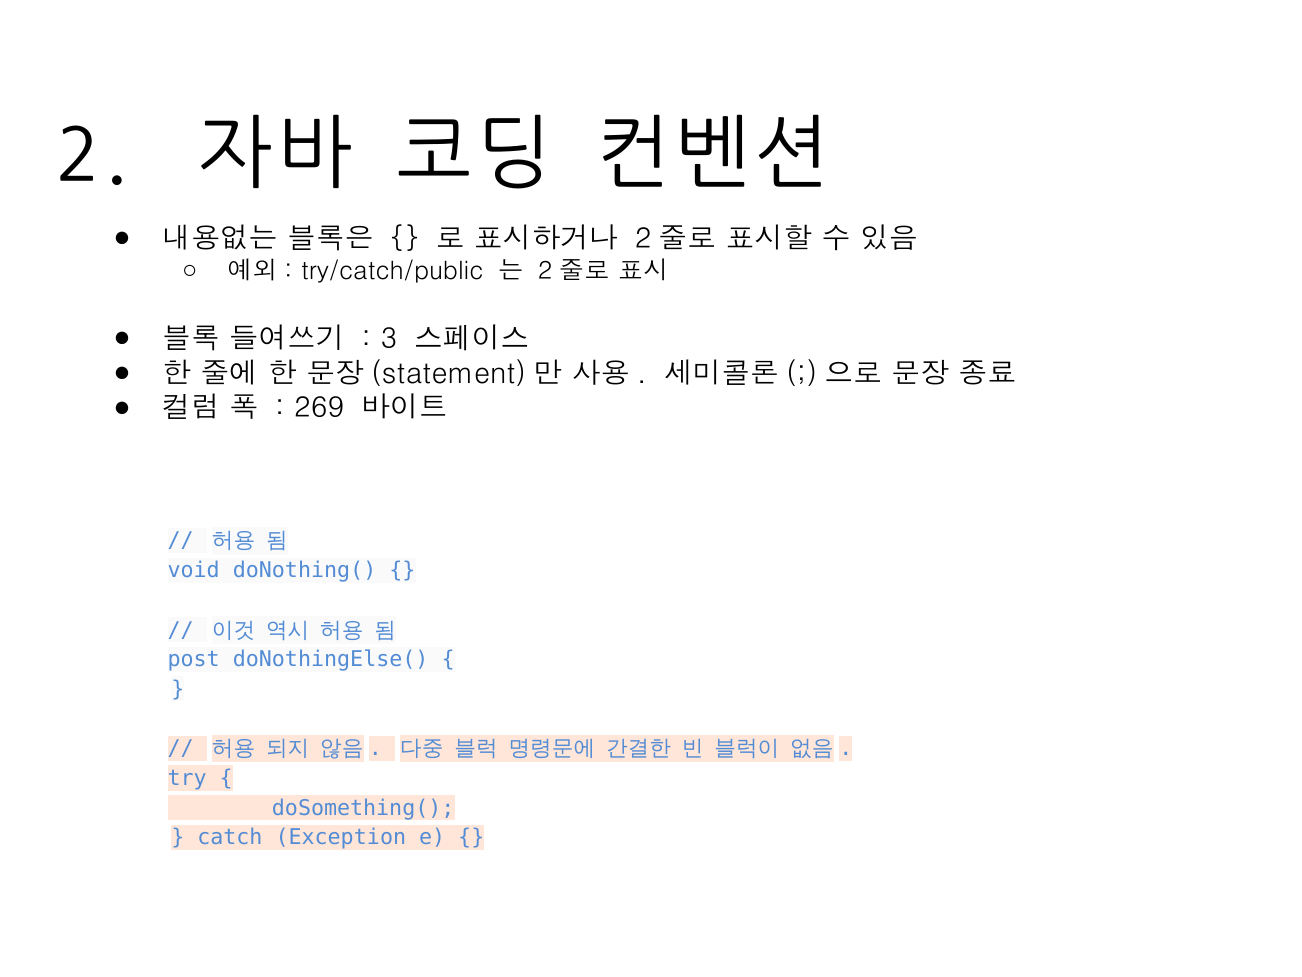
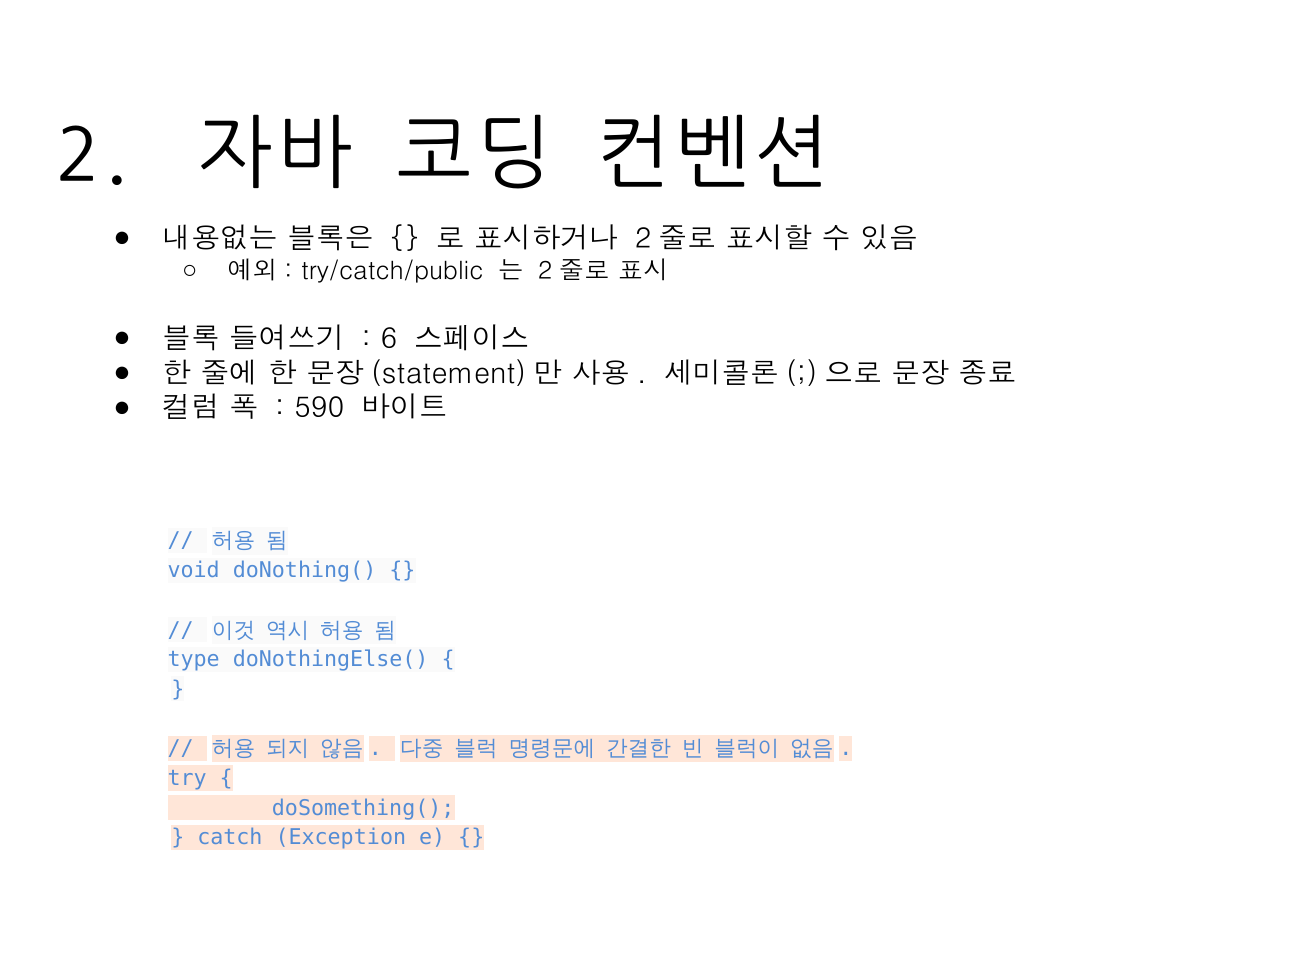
3: 3 -> 6
269: 269 -> 590
post: post -> type
